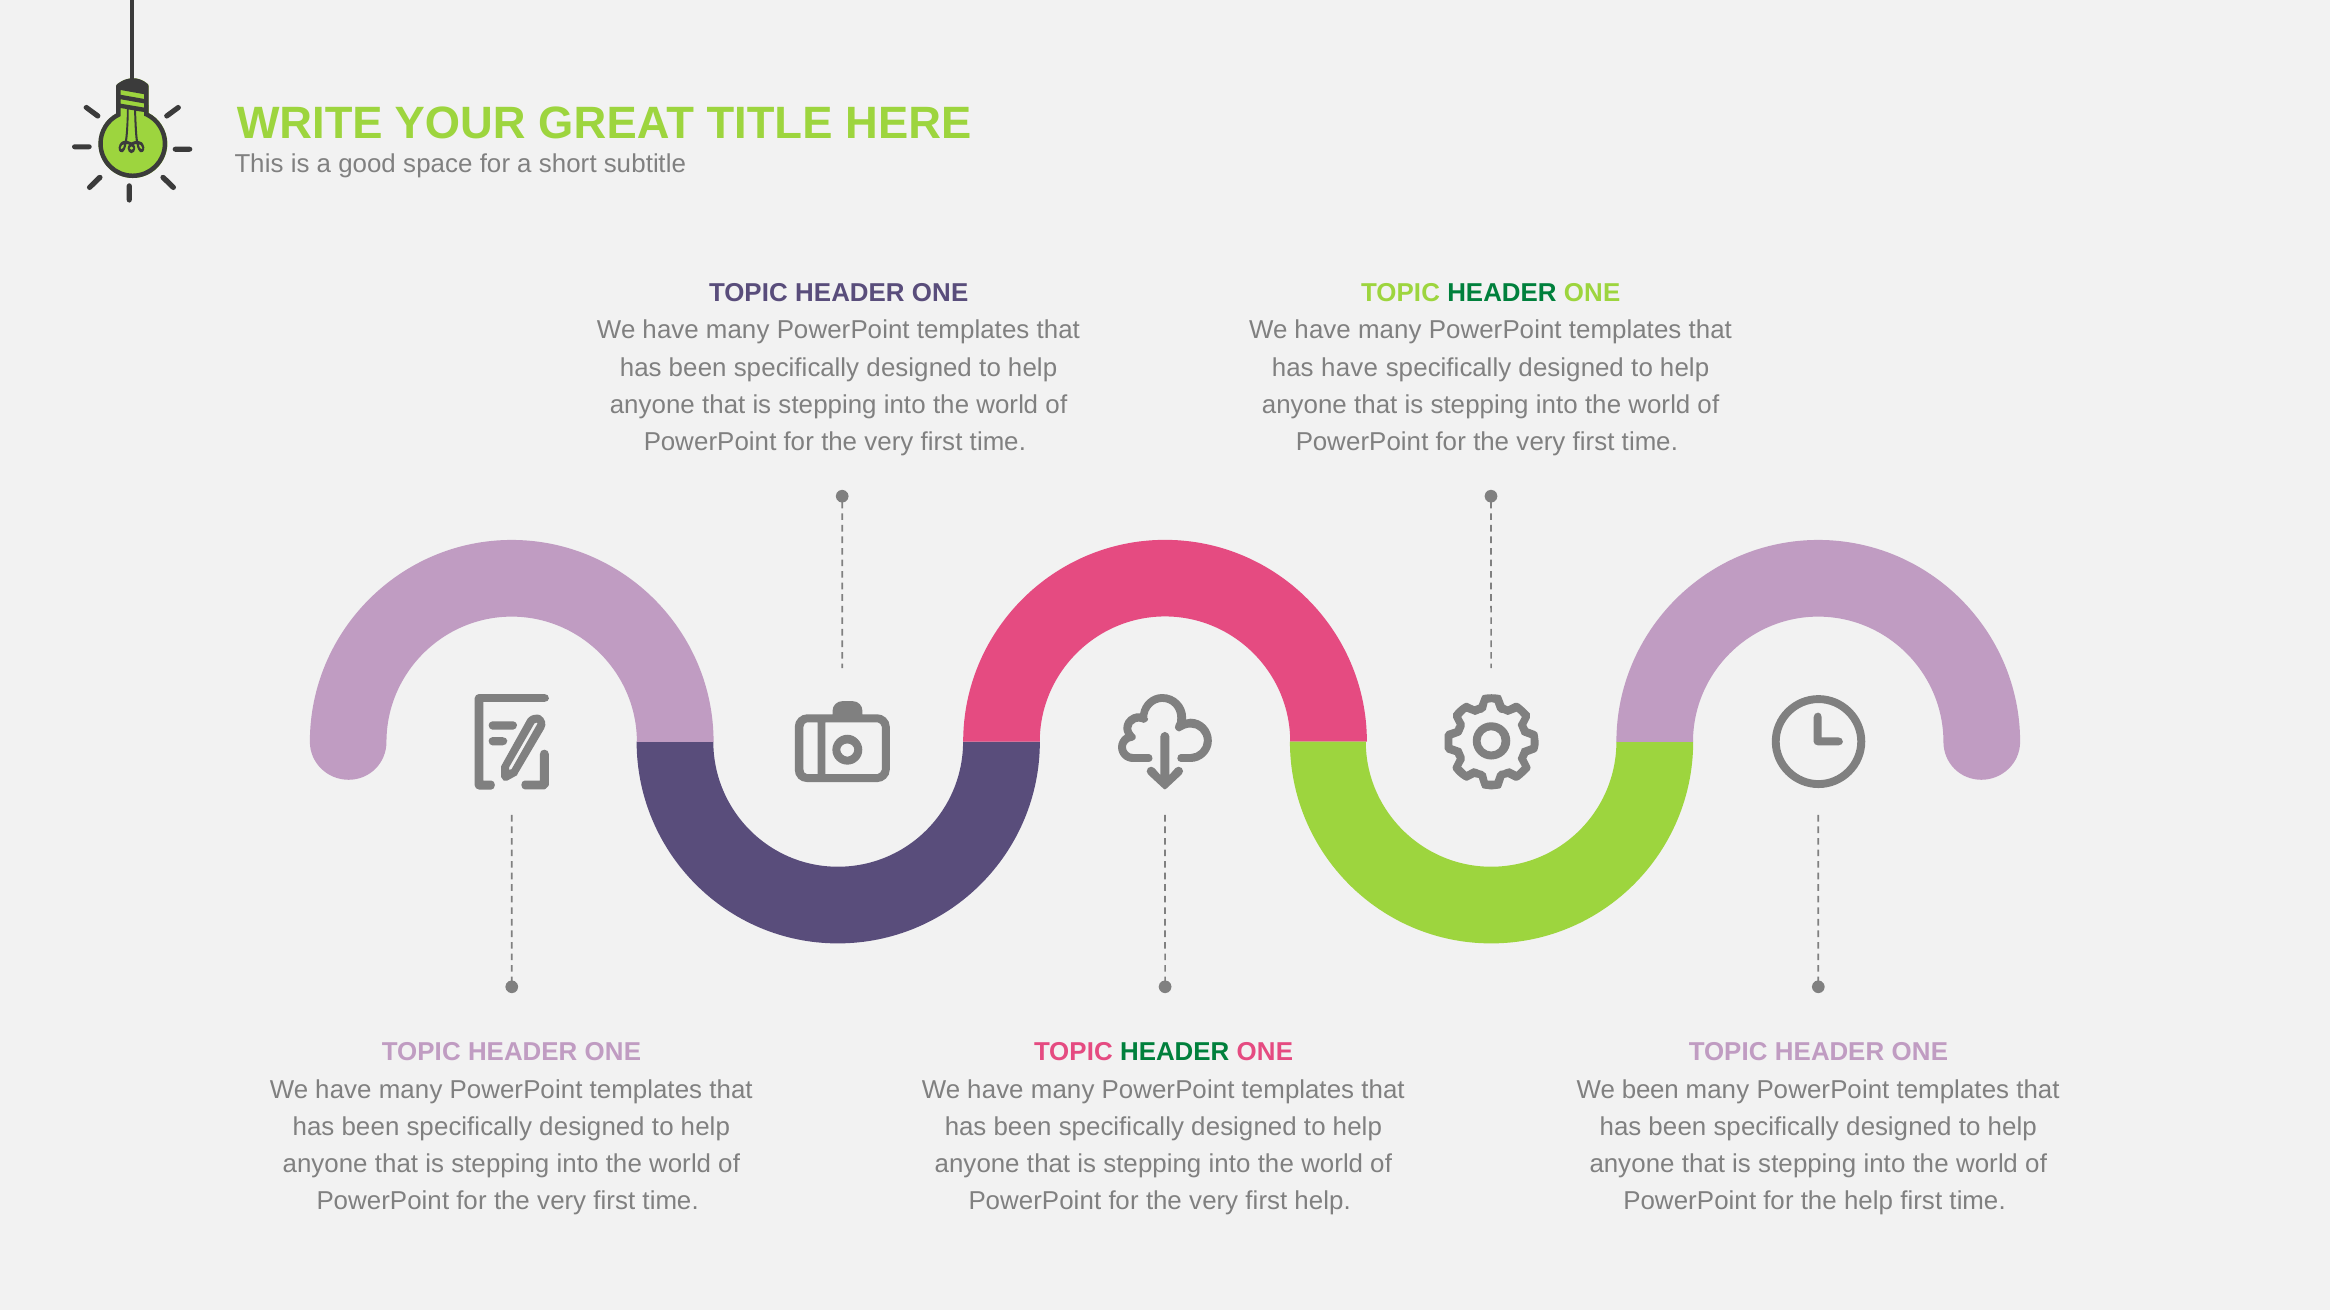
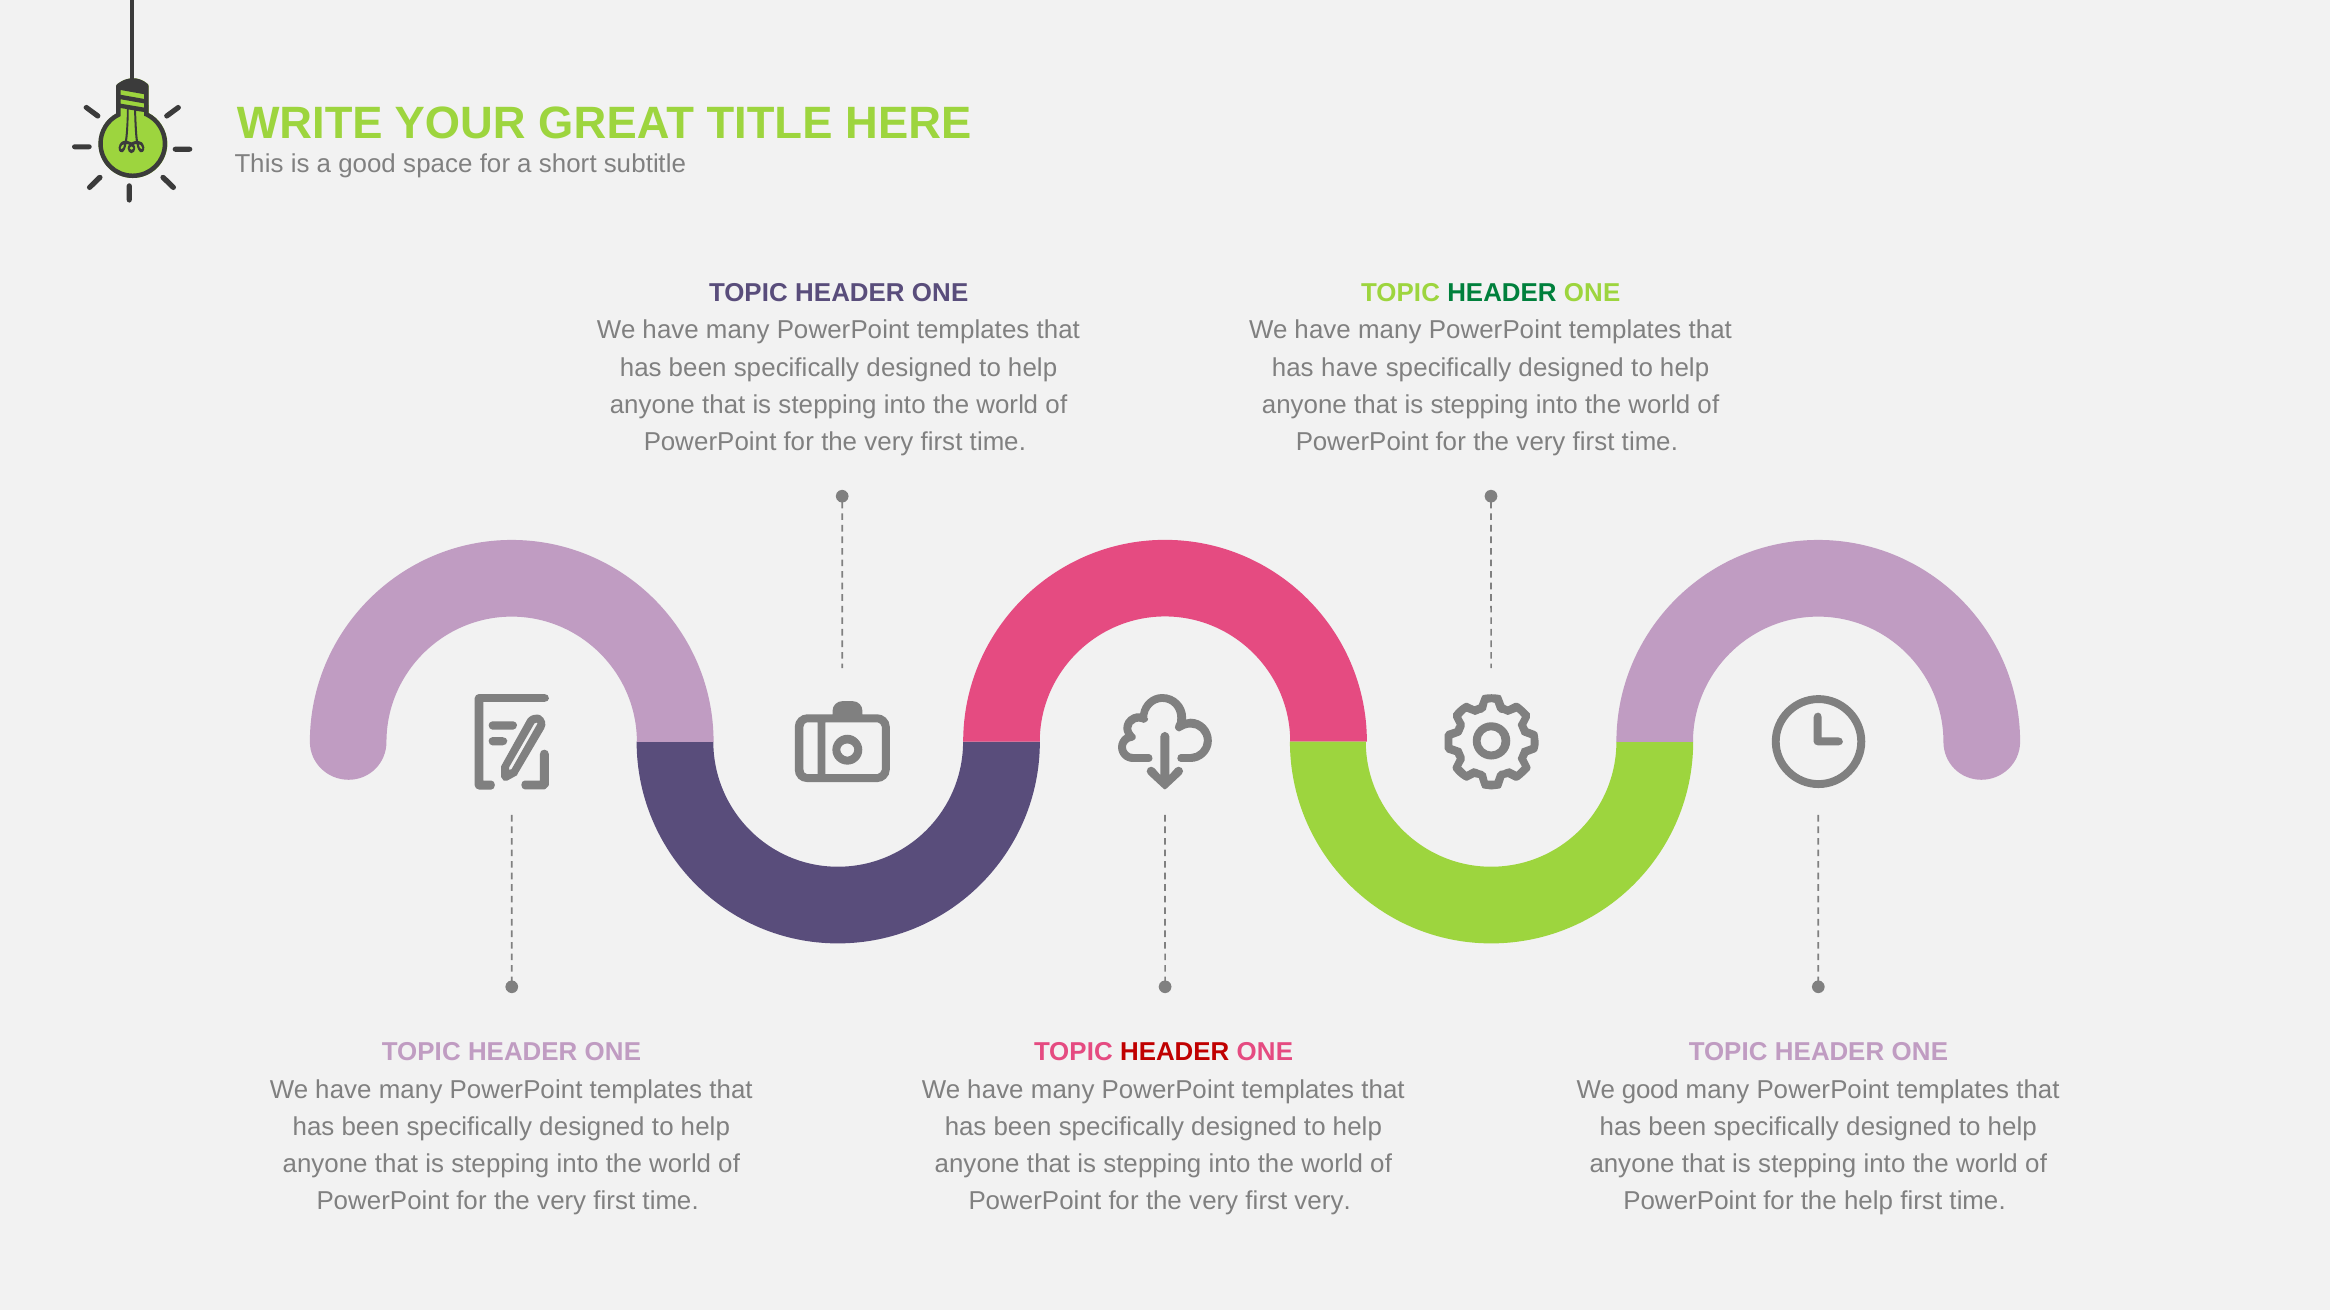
HEADER at (1175, 1053) colour: green -> red
We been: been -> good
first help: help -> very
